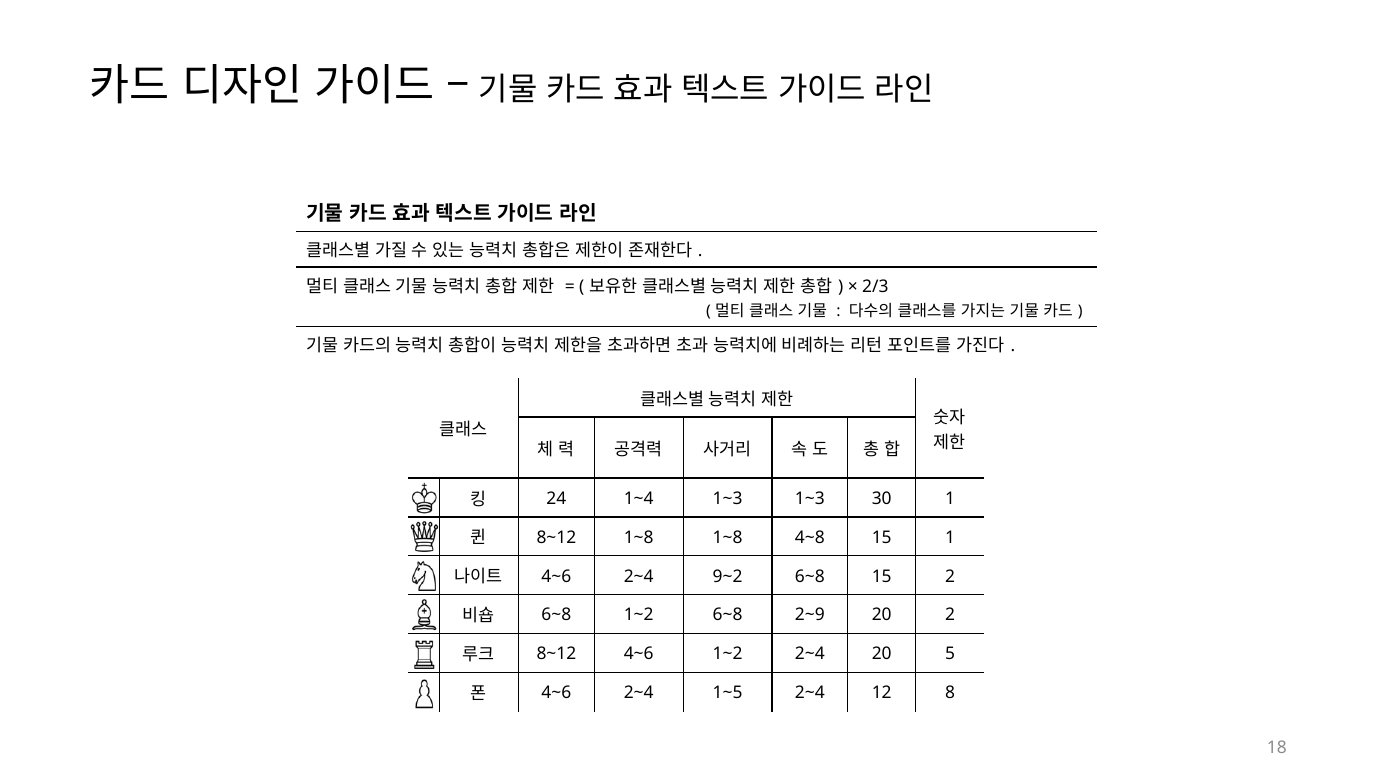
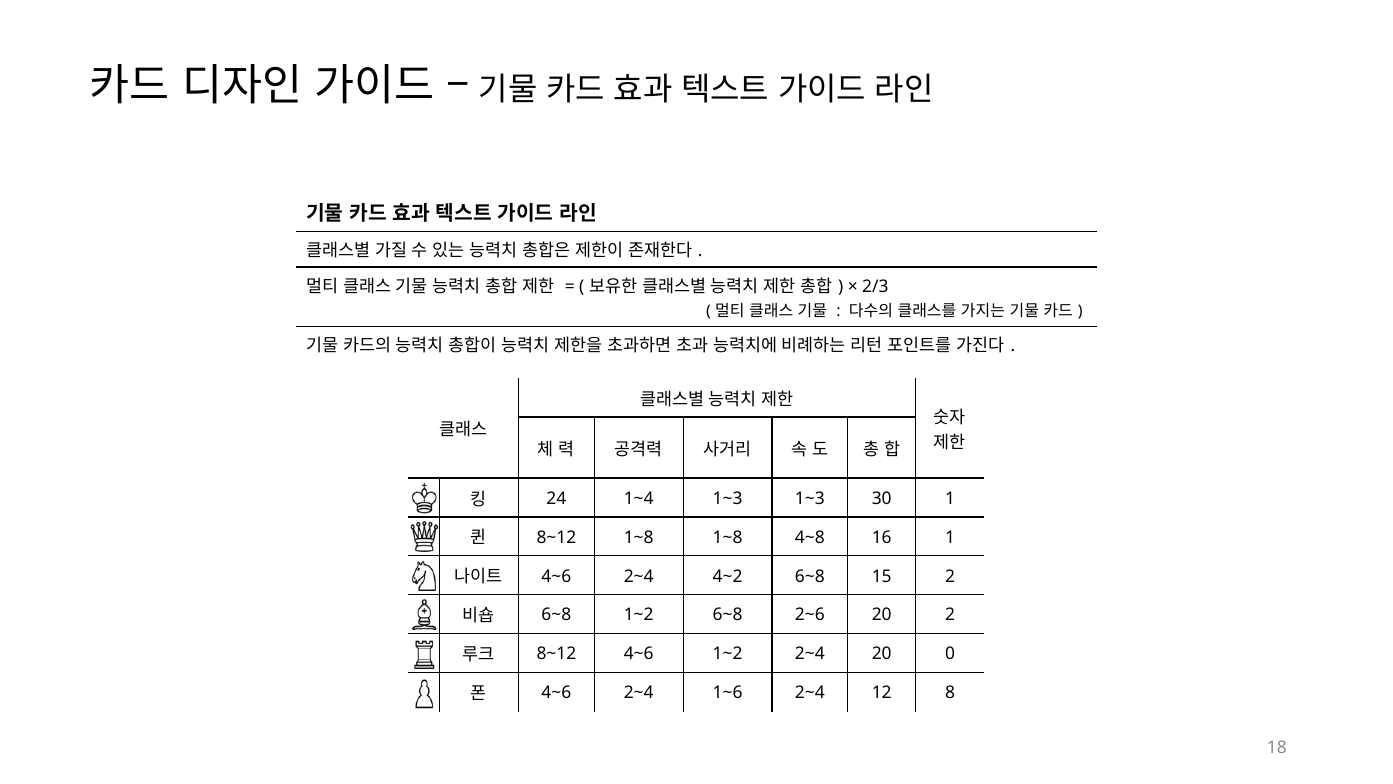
4~8 15: 15 -> 16
9~2: 9~2 -> 4~2
2~9: 2~9 -> 2~6
5: 5 -> 0
1~5: 1~5 -> 1~6
